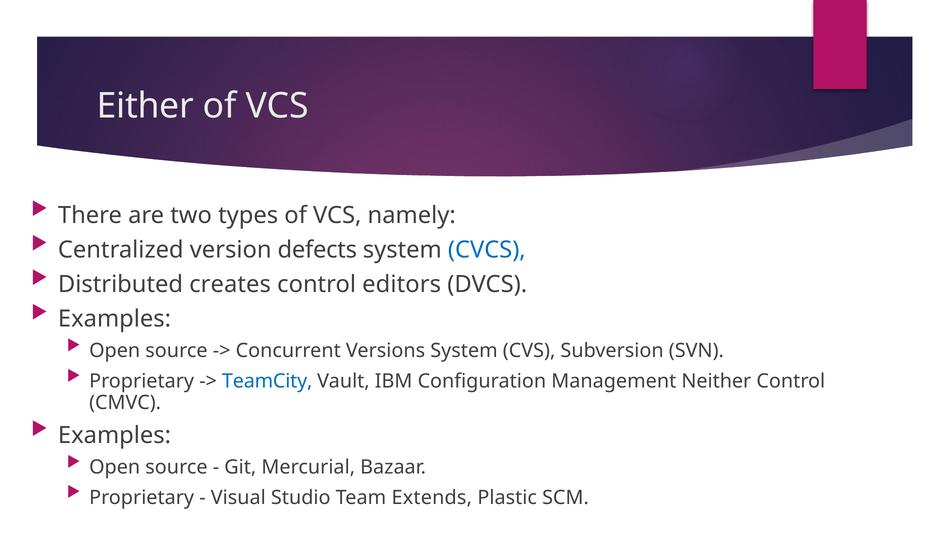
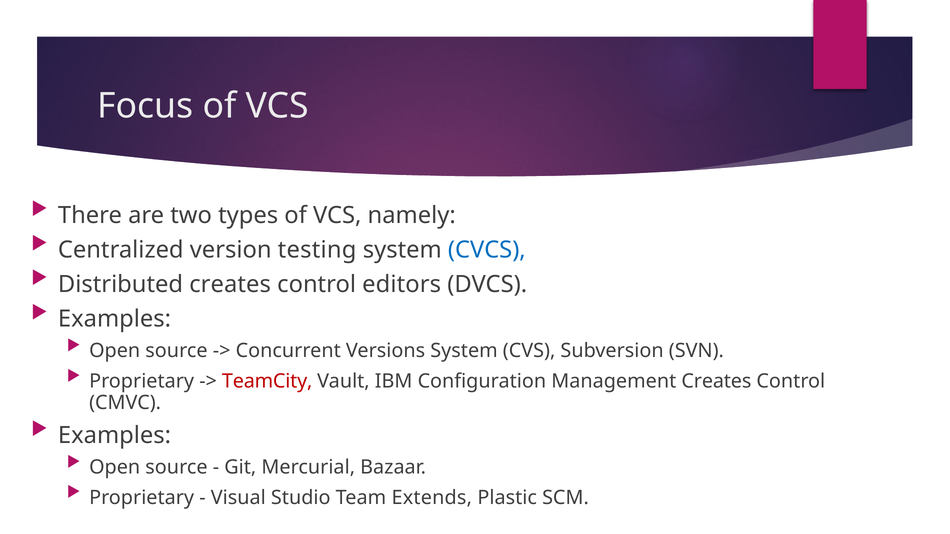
Either: Either -> Focus
defects: defects -> testing
TeamCity colour: blue -> red
Management Neither: Neither -> Creates
